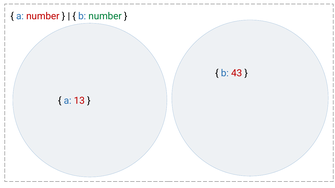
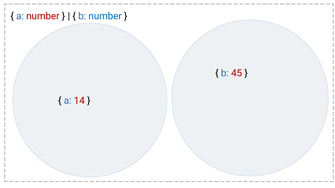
number at (105, 16) colour: green -> blue
43: 43 -> 45
13: 13 -> 14
